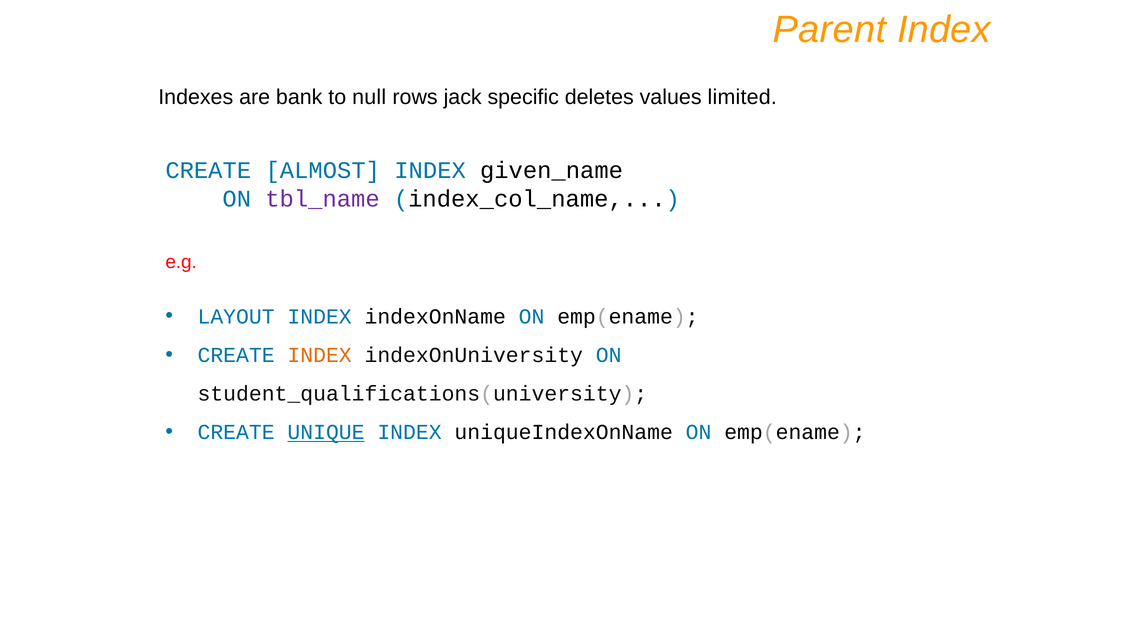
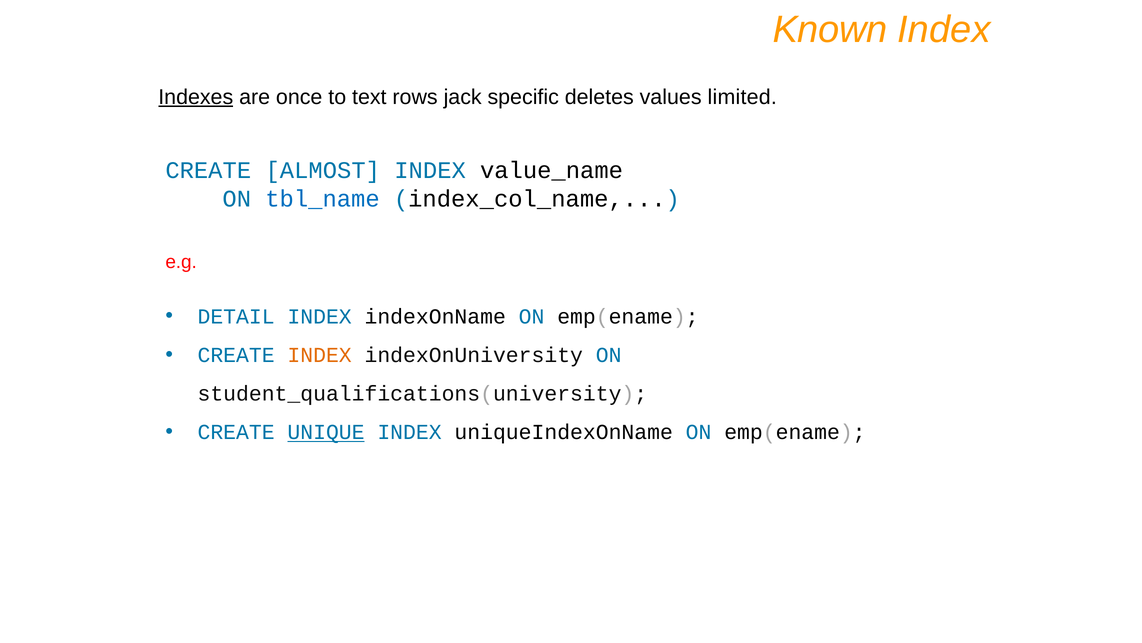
Parent: Parent -> Known
Indexes underline: none -> present
bank: bank -> once
null: null -> text
given_name: given_name -> value_name
tbl_name colour: purple -> blue
LAYOUT: LAYOUT -> DETAIL
